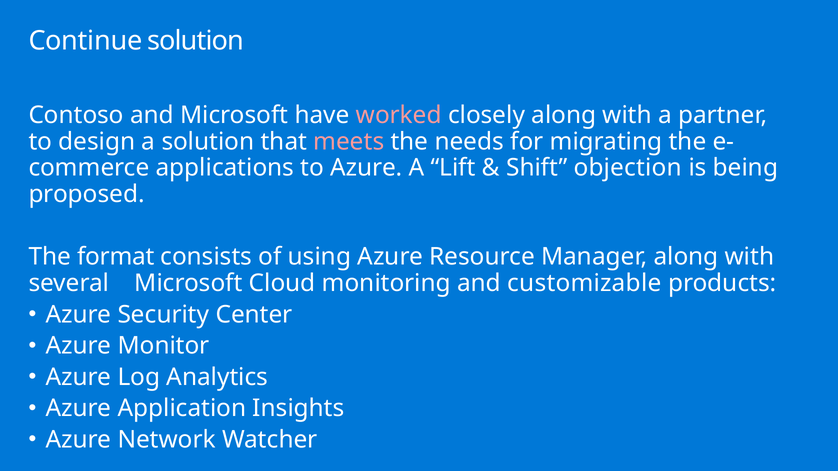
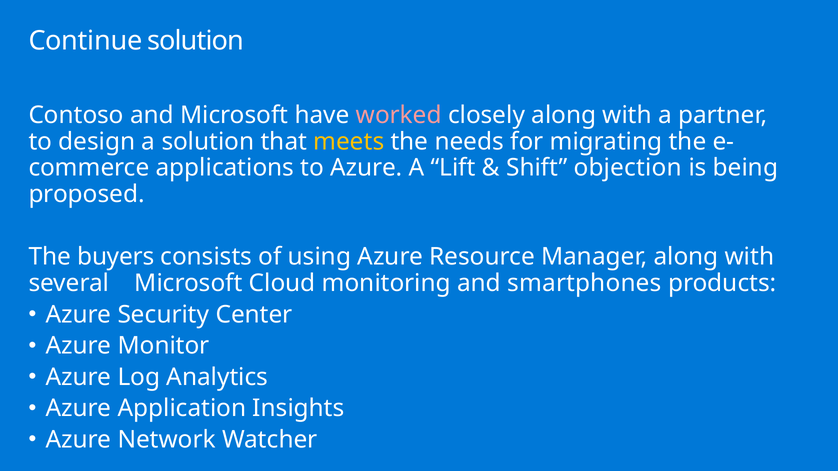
meets colour: pink -> yellow
format: format -> buyers
customizable: customizable -> smartphones
